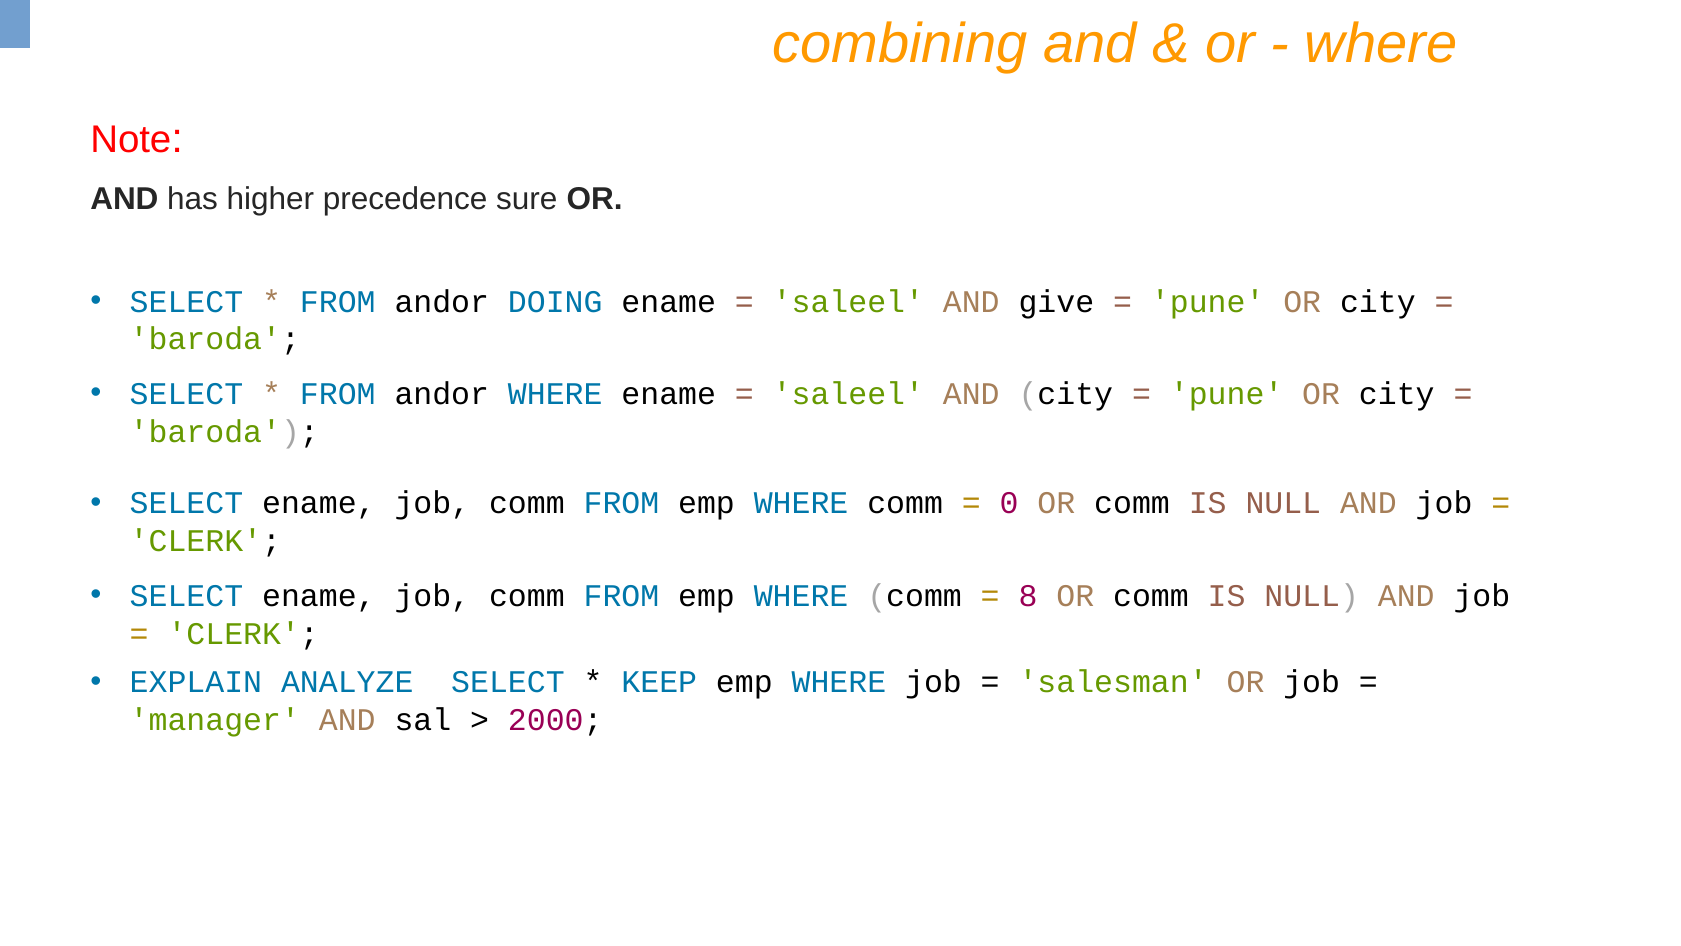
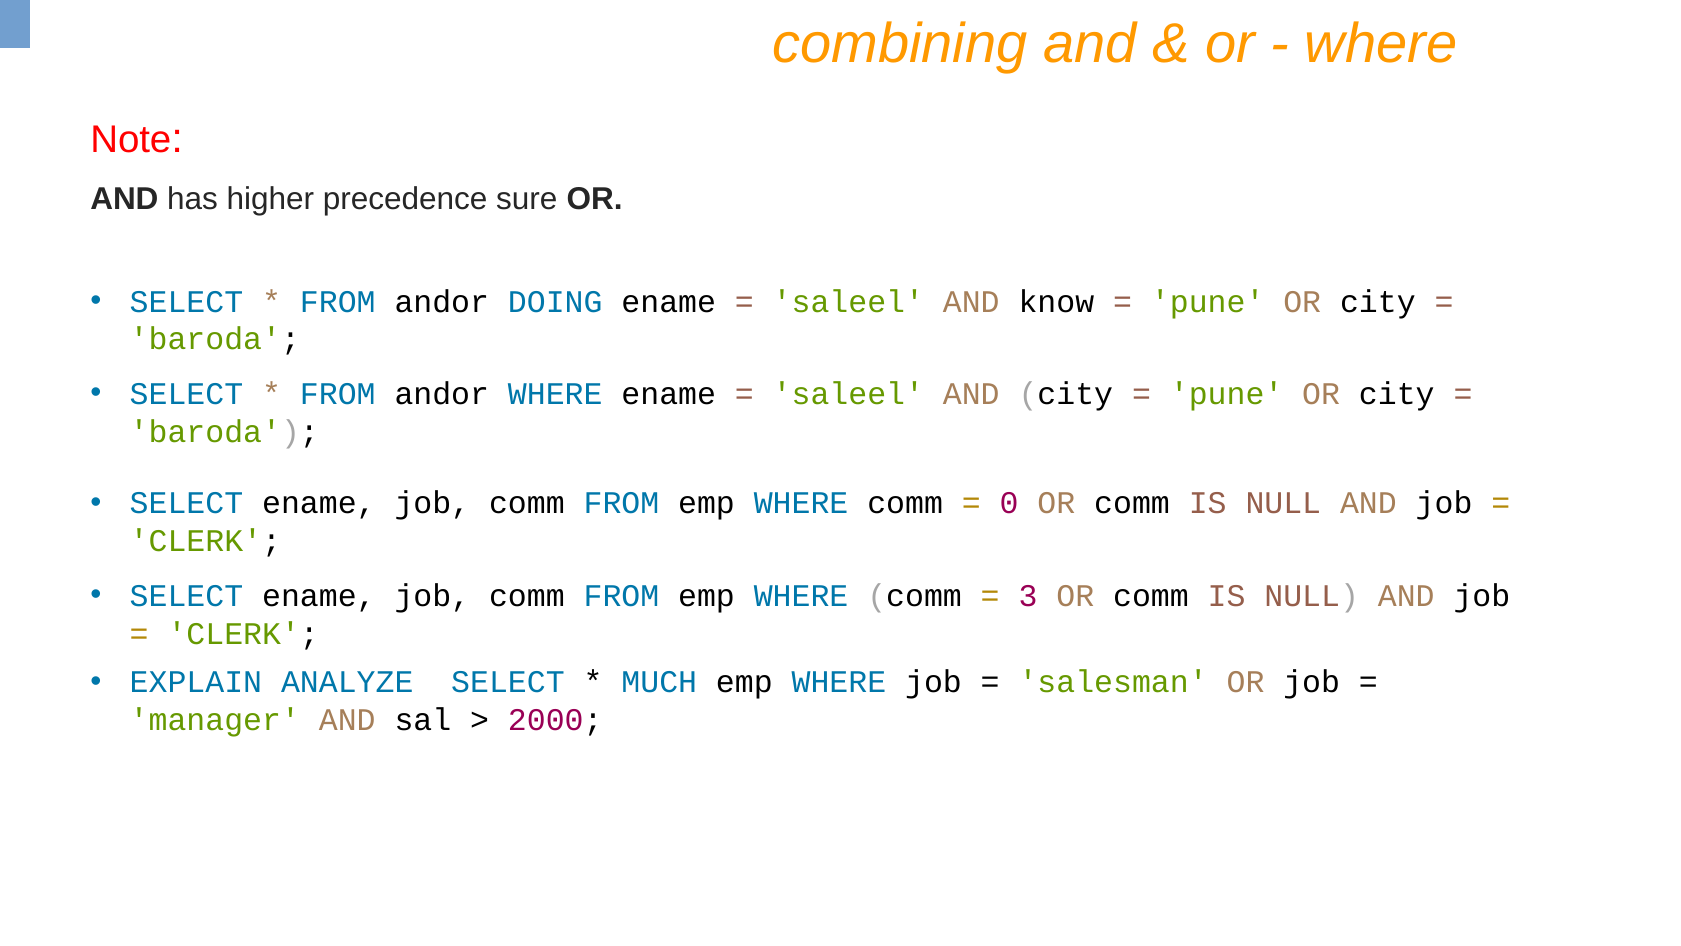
give: give -> know
8: 8 -> 3
KEEP: KEEP -> MUCH
